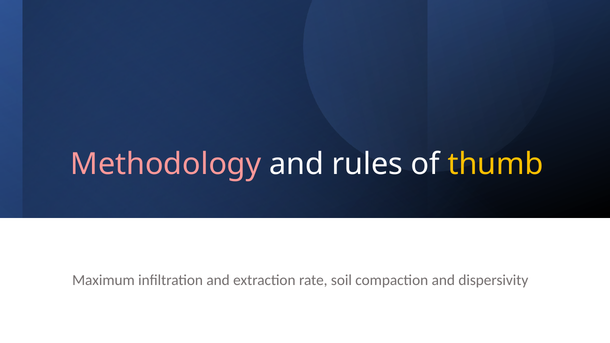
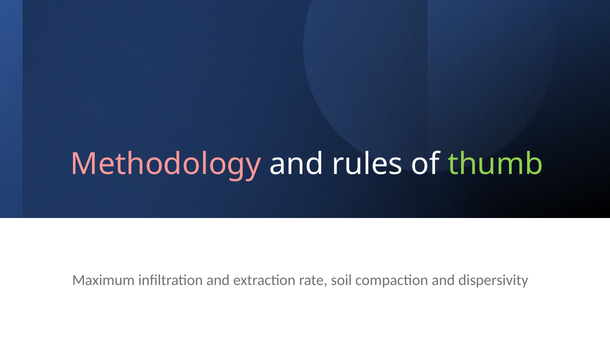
thumb colour: yellow -> light green
